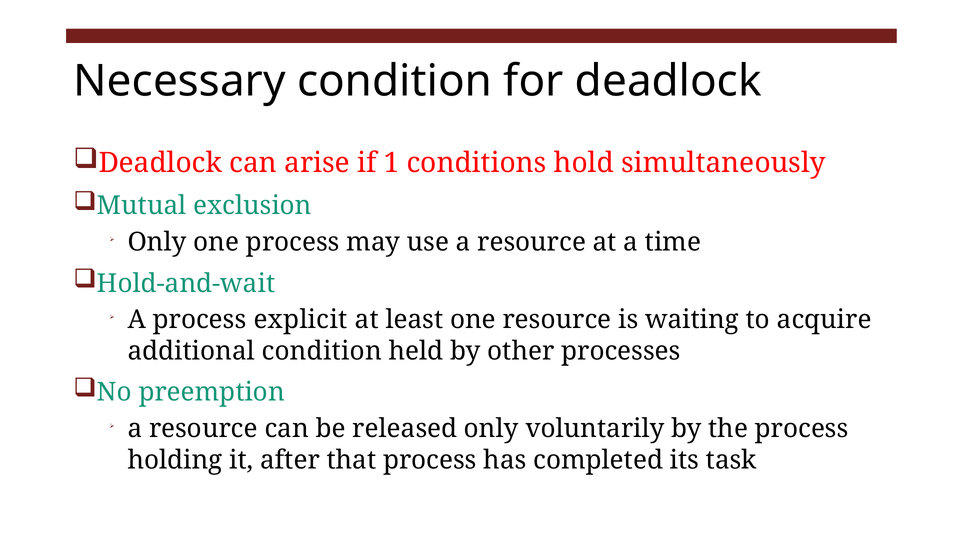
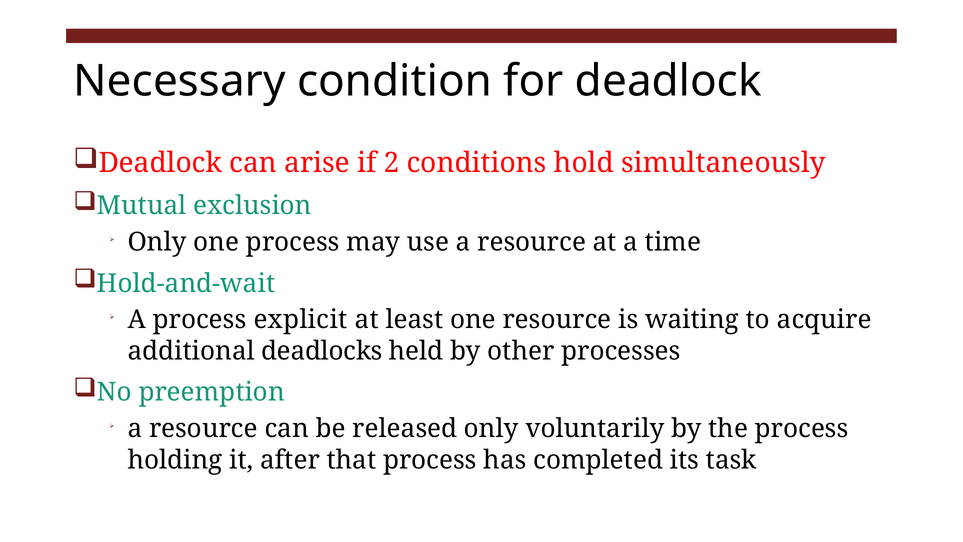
1: 1 -> 2
additional condition: condition -> deadlocks
